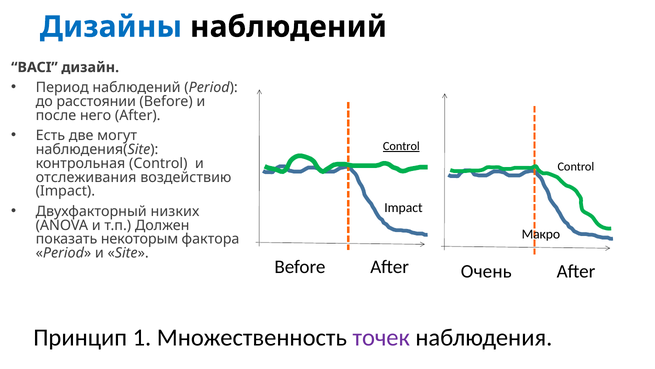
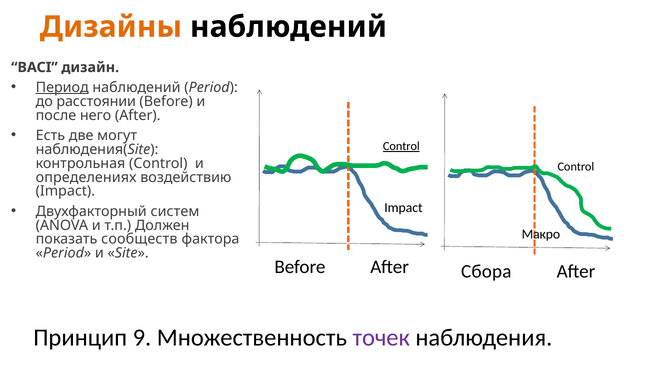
Дизайны colour: blue -> orange
Период underline: none -> present
отслеживания: отслеживания -> определениях
низких: низких -> систем
некоторым: некоторым -> сообществ
Очень: Очень -> Сбора
1: 1 -> 9
